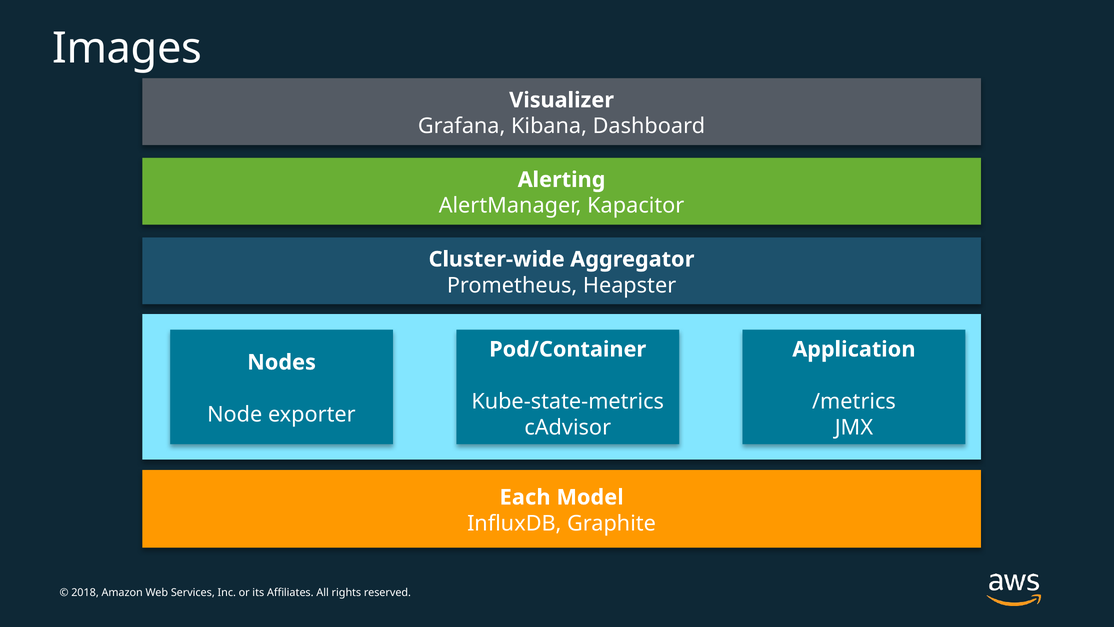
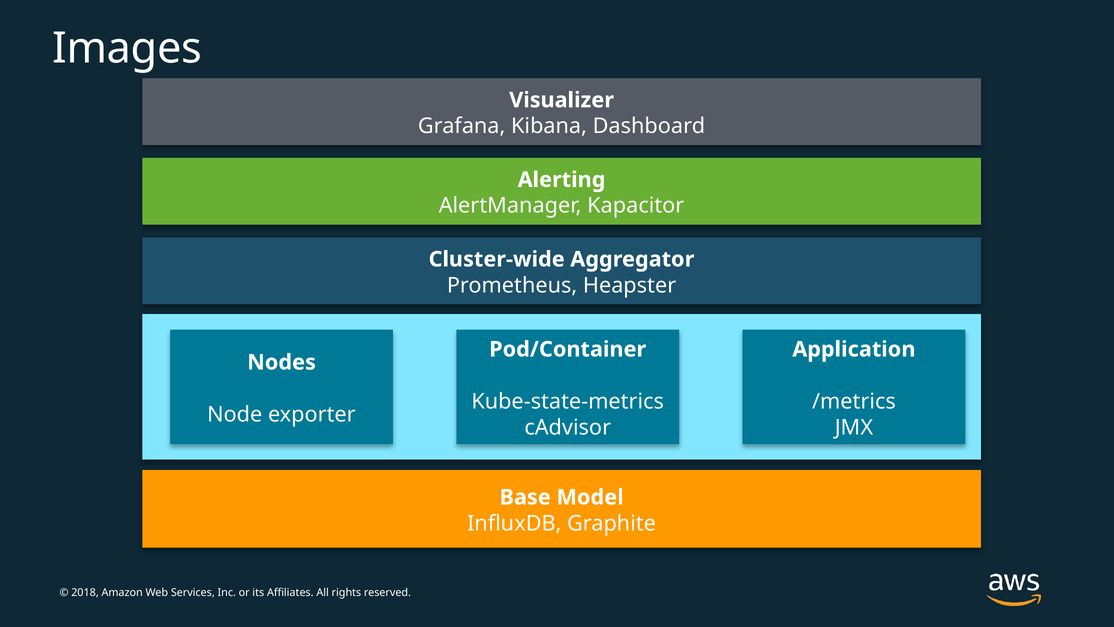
Each: Each -> Base
